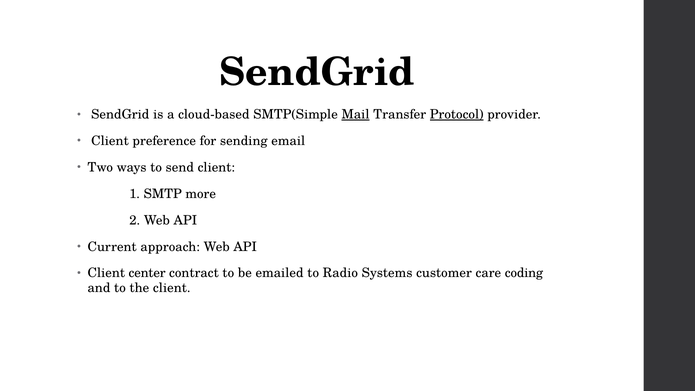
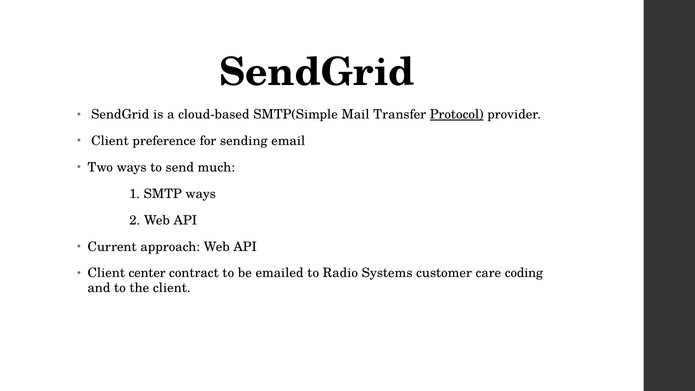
Mail underline: present -> none
send client: client -> much
SMTP more: more -> ways
